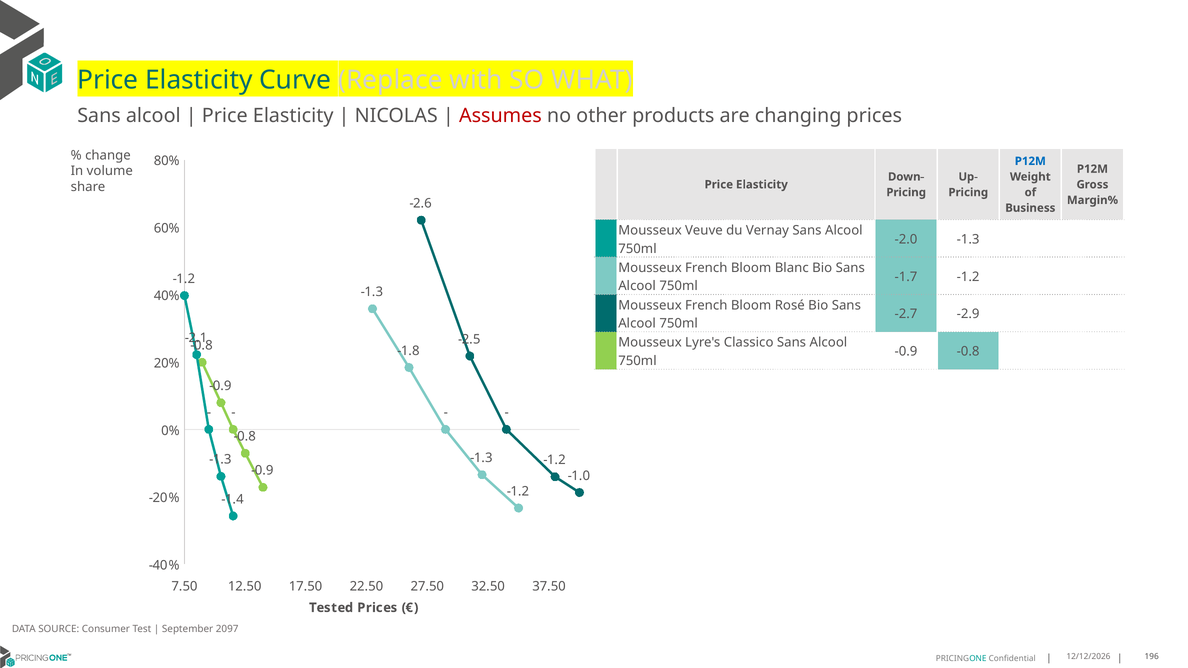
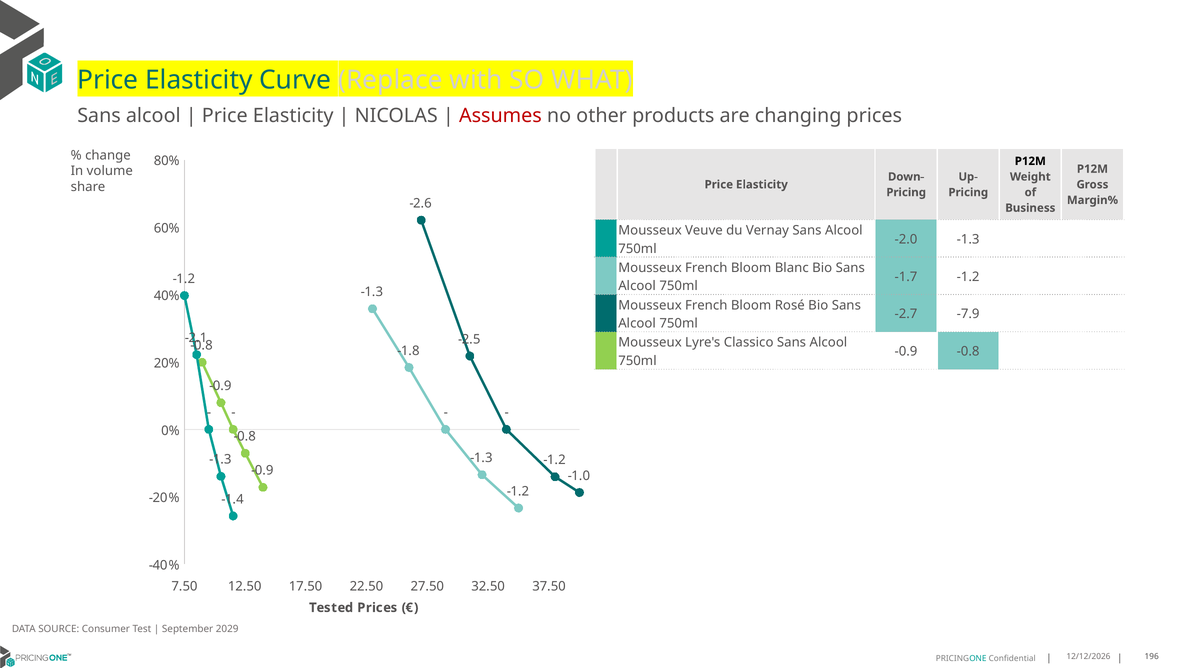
P12M at (1030, 161) colour: blue -> black
-2.9: -2.9 -> -7.9
2097: 2097 -> 2029
